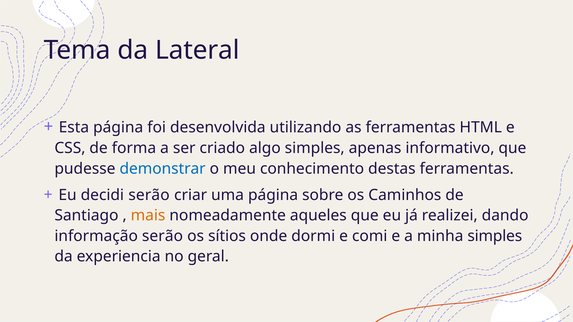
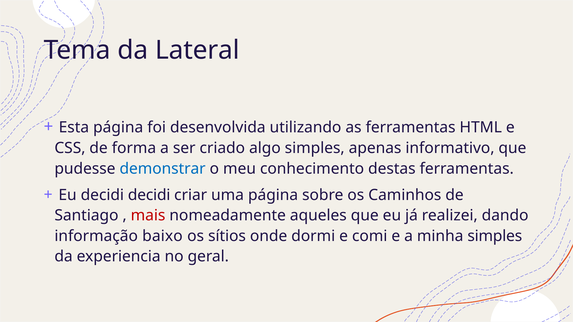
decidi serão: serão -> decidi
mais colour: orange -> red
informação serão: serão -> baixo
